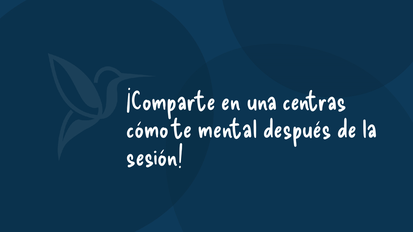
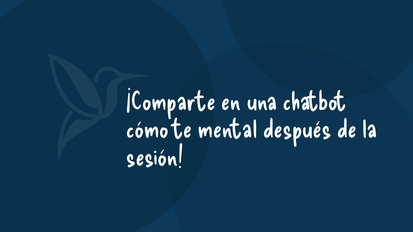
centras: centras -> chatbot
